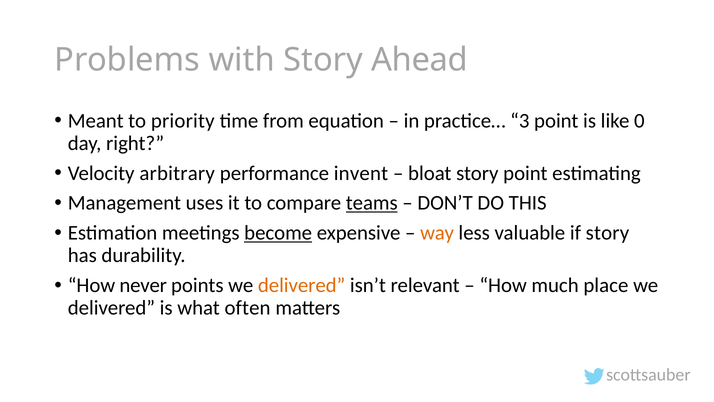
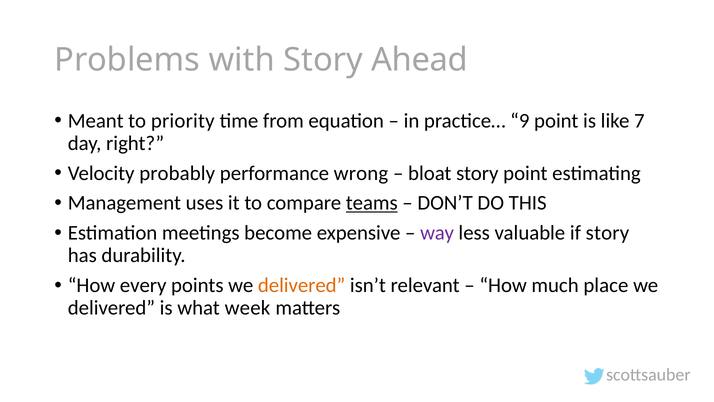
3: 3 -> 9
0: 0 -> 7
arbitrary: arbitrary -> probably
invent: invent -> wrong
become underline: present -> none
way colour: orange -> purple
never: never -> every
often: often -> week
